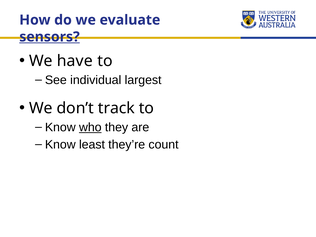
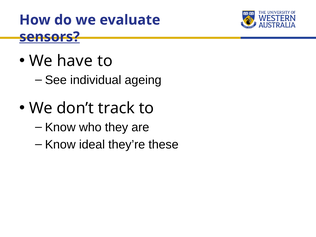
largest: largest -> ageing
who underline: present -> none
least: least -> ideal
count: count -> these
